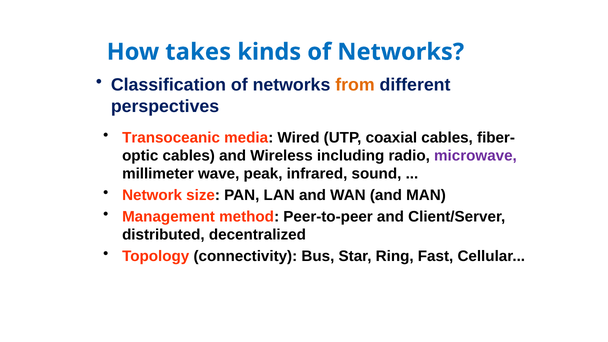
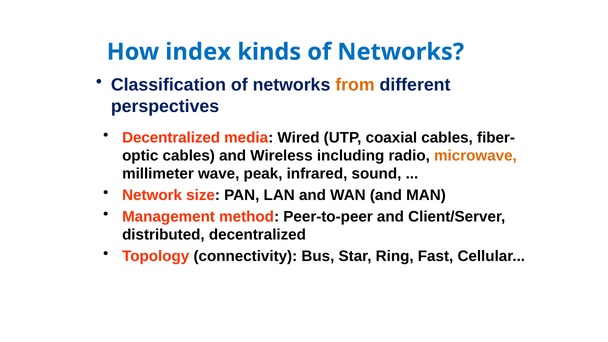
takes: takes -> index
Transoceanic at (171, 138): Transoceanic -> Decentralized
microwave colour: purple -> orange
